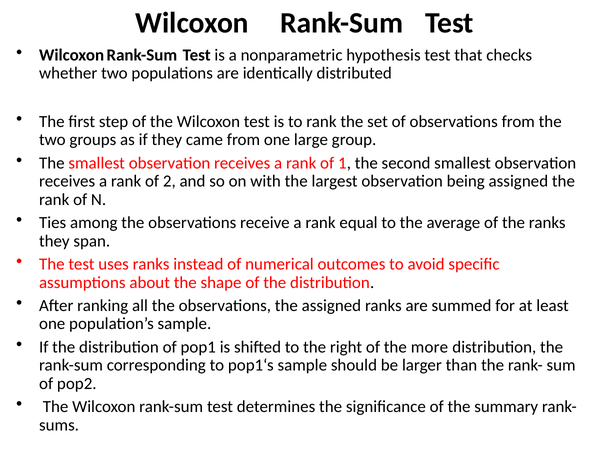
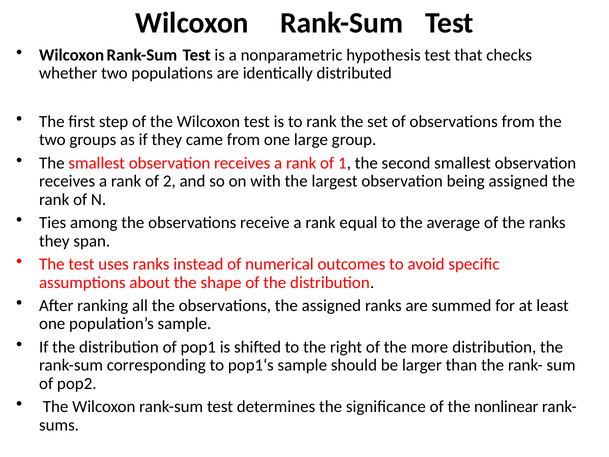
summary: summary -> nonlinear
